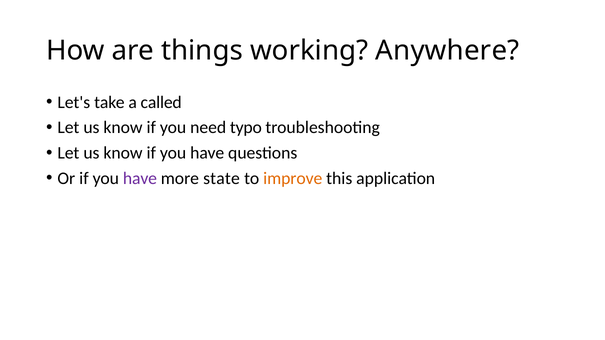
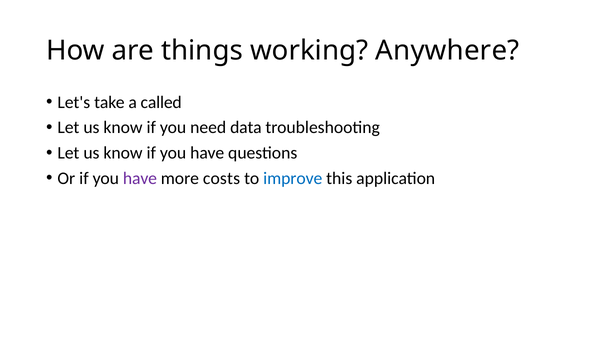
typo: typo -> data
state: state -> costs
improve colour: orange -> blue
